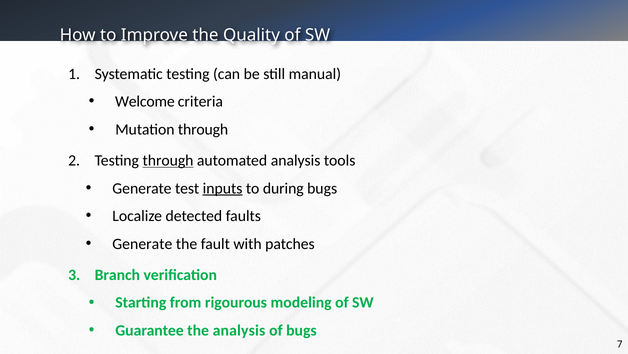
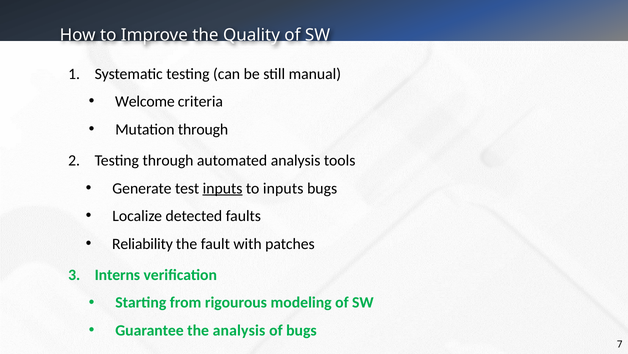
through at (168, 160) underline: present -> none
to during: during -> inputs
Generate at (142, 243): Generate -> Reliability
Branch: Branch -> Interns
